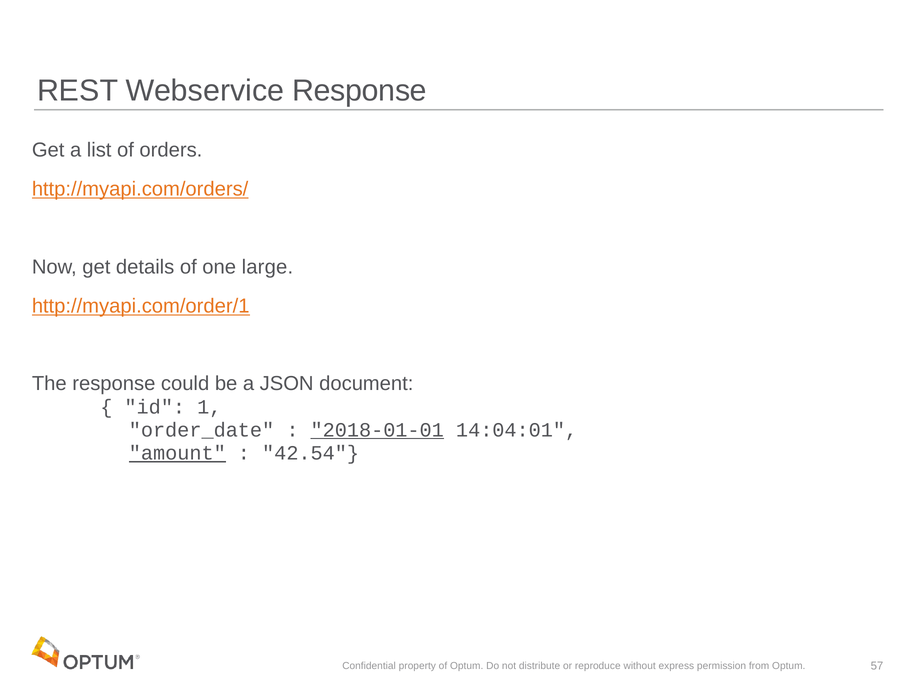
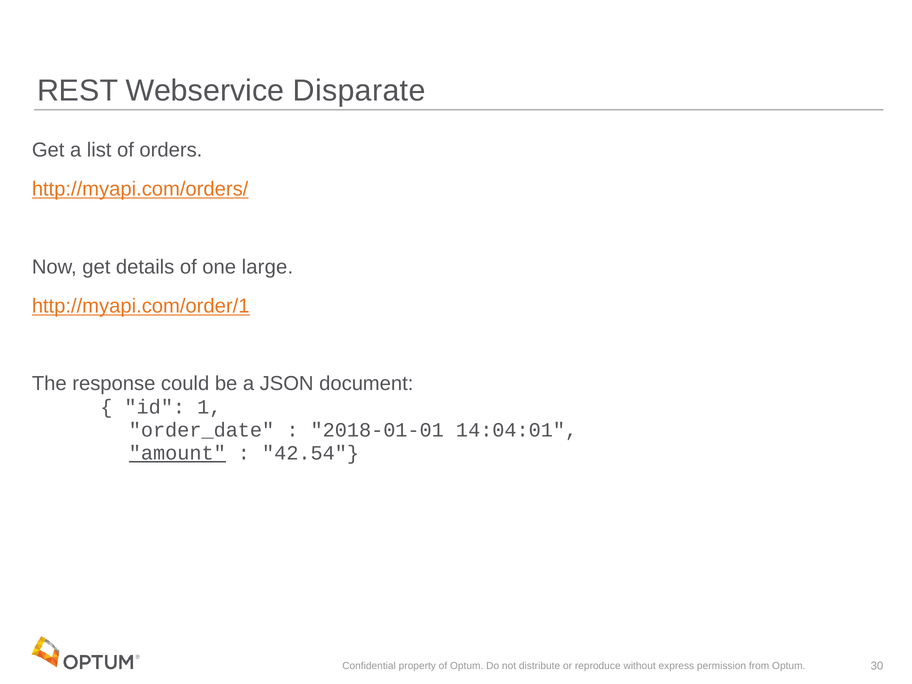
Webservice Response: Response -> Disparate
2018-01-01 underline: present -> none
57: 57 -> 30
